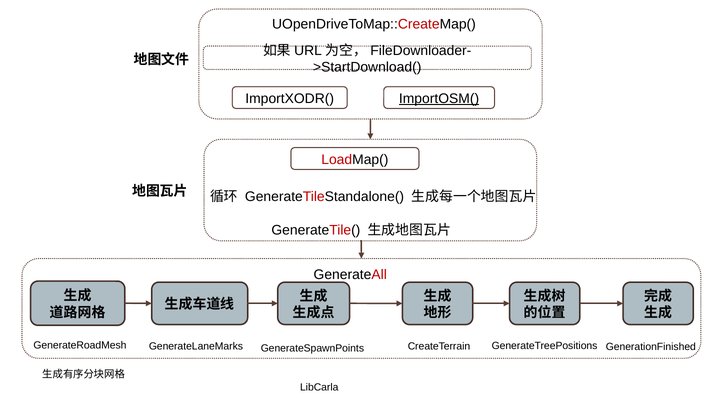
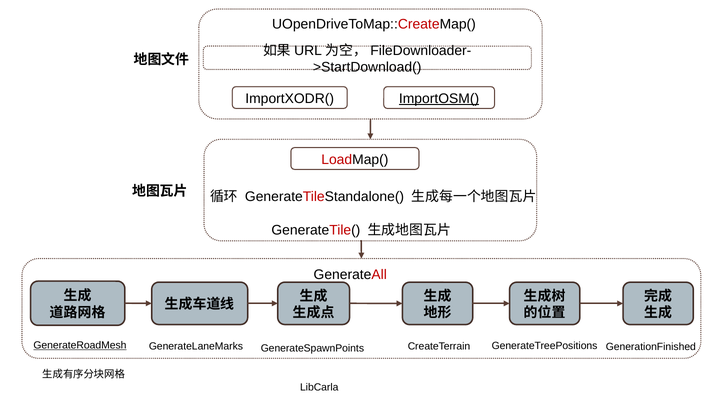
GenerateRoadMesh underline: none -> present
